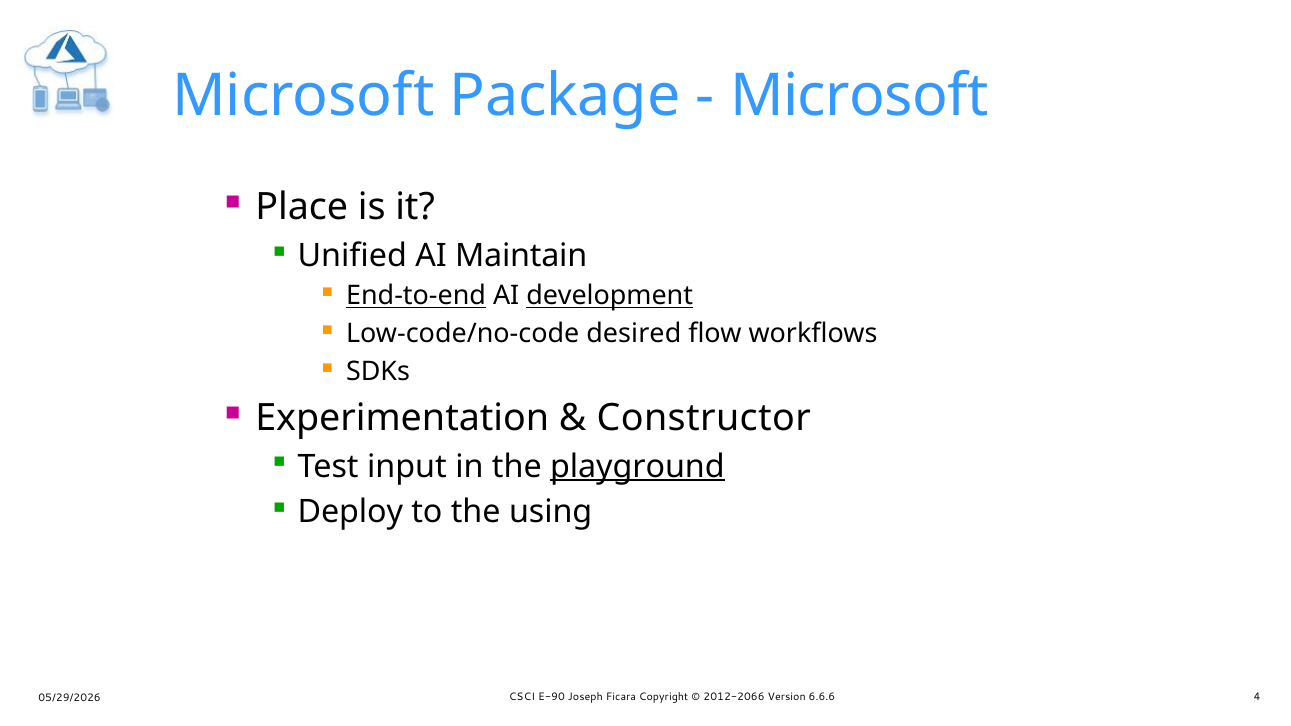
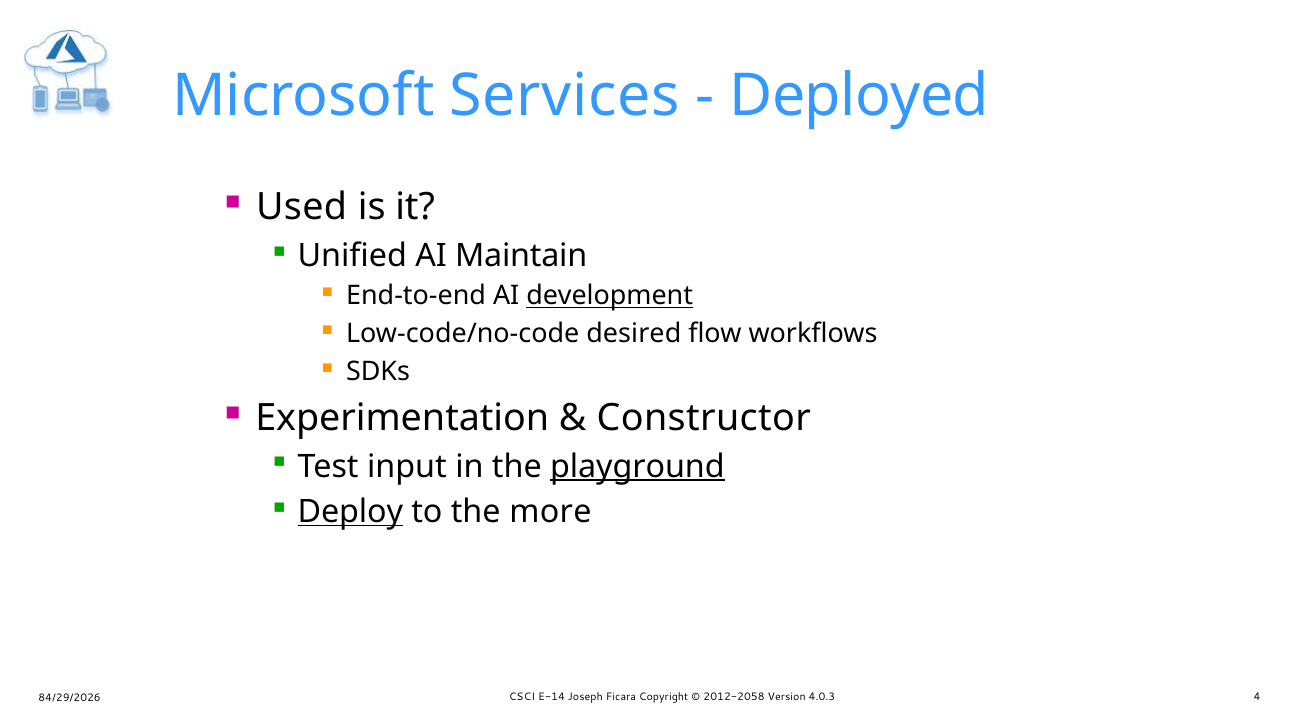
Package: Package -> Services
Microsoft at (859, 96): Microsoft -> Deployed
Place: Place -> Used
End-to-end underline: present -> none
Deploy underline: none -> present
using: using -> more
05/29/2026: 05/29/2026 -> 84/29/2026
E-90: E-90 -> E-14
2012-2066: 2012-2066 -> 2012-2058
6.6.6: 6.6.6 -> 4.0.3
